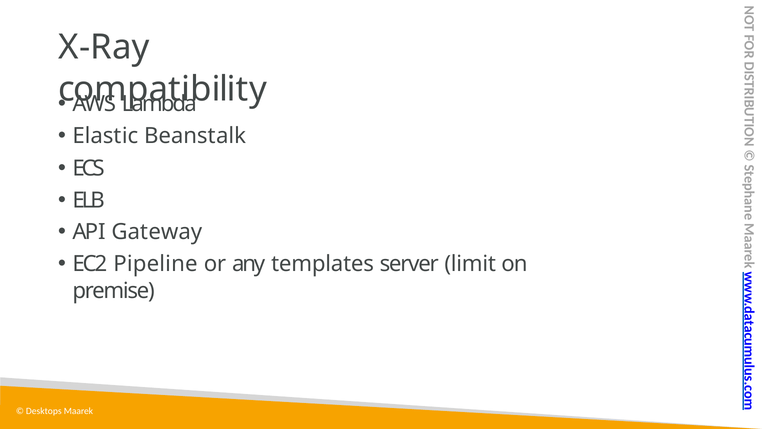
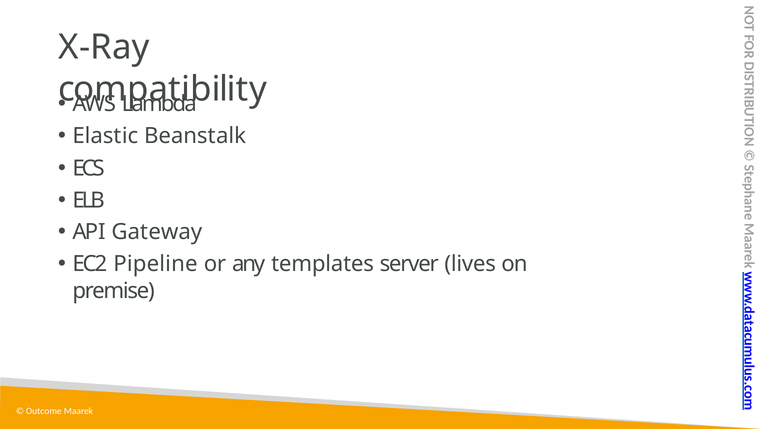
limit: limit -> lives
Desktops: Desktops -> Outcome
